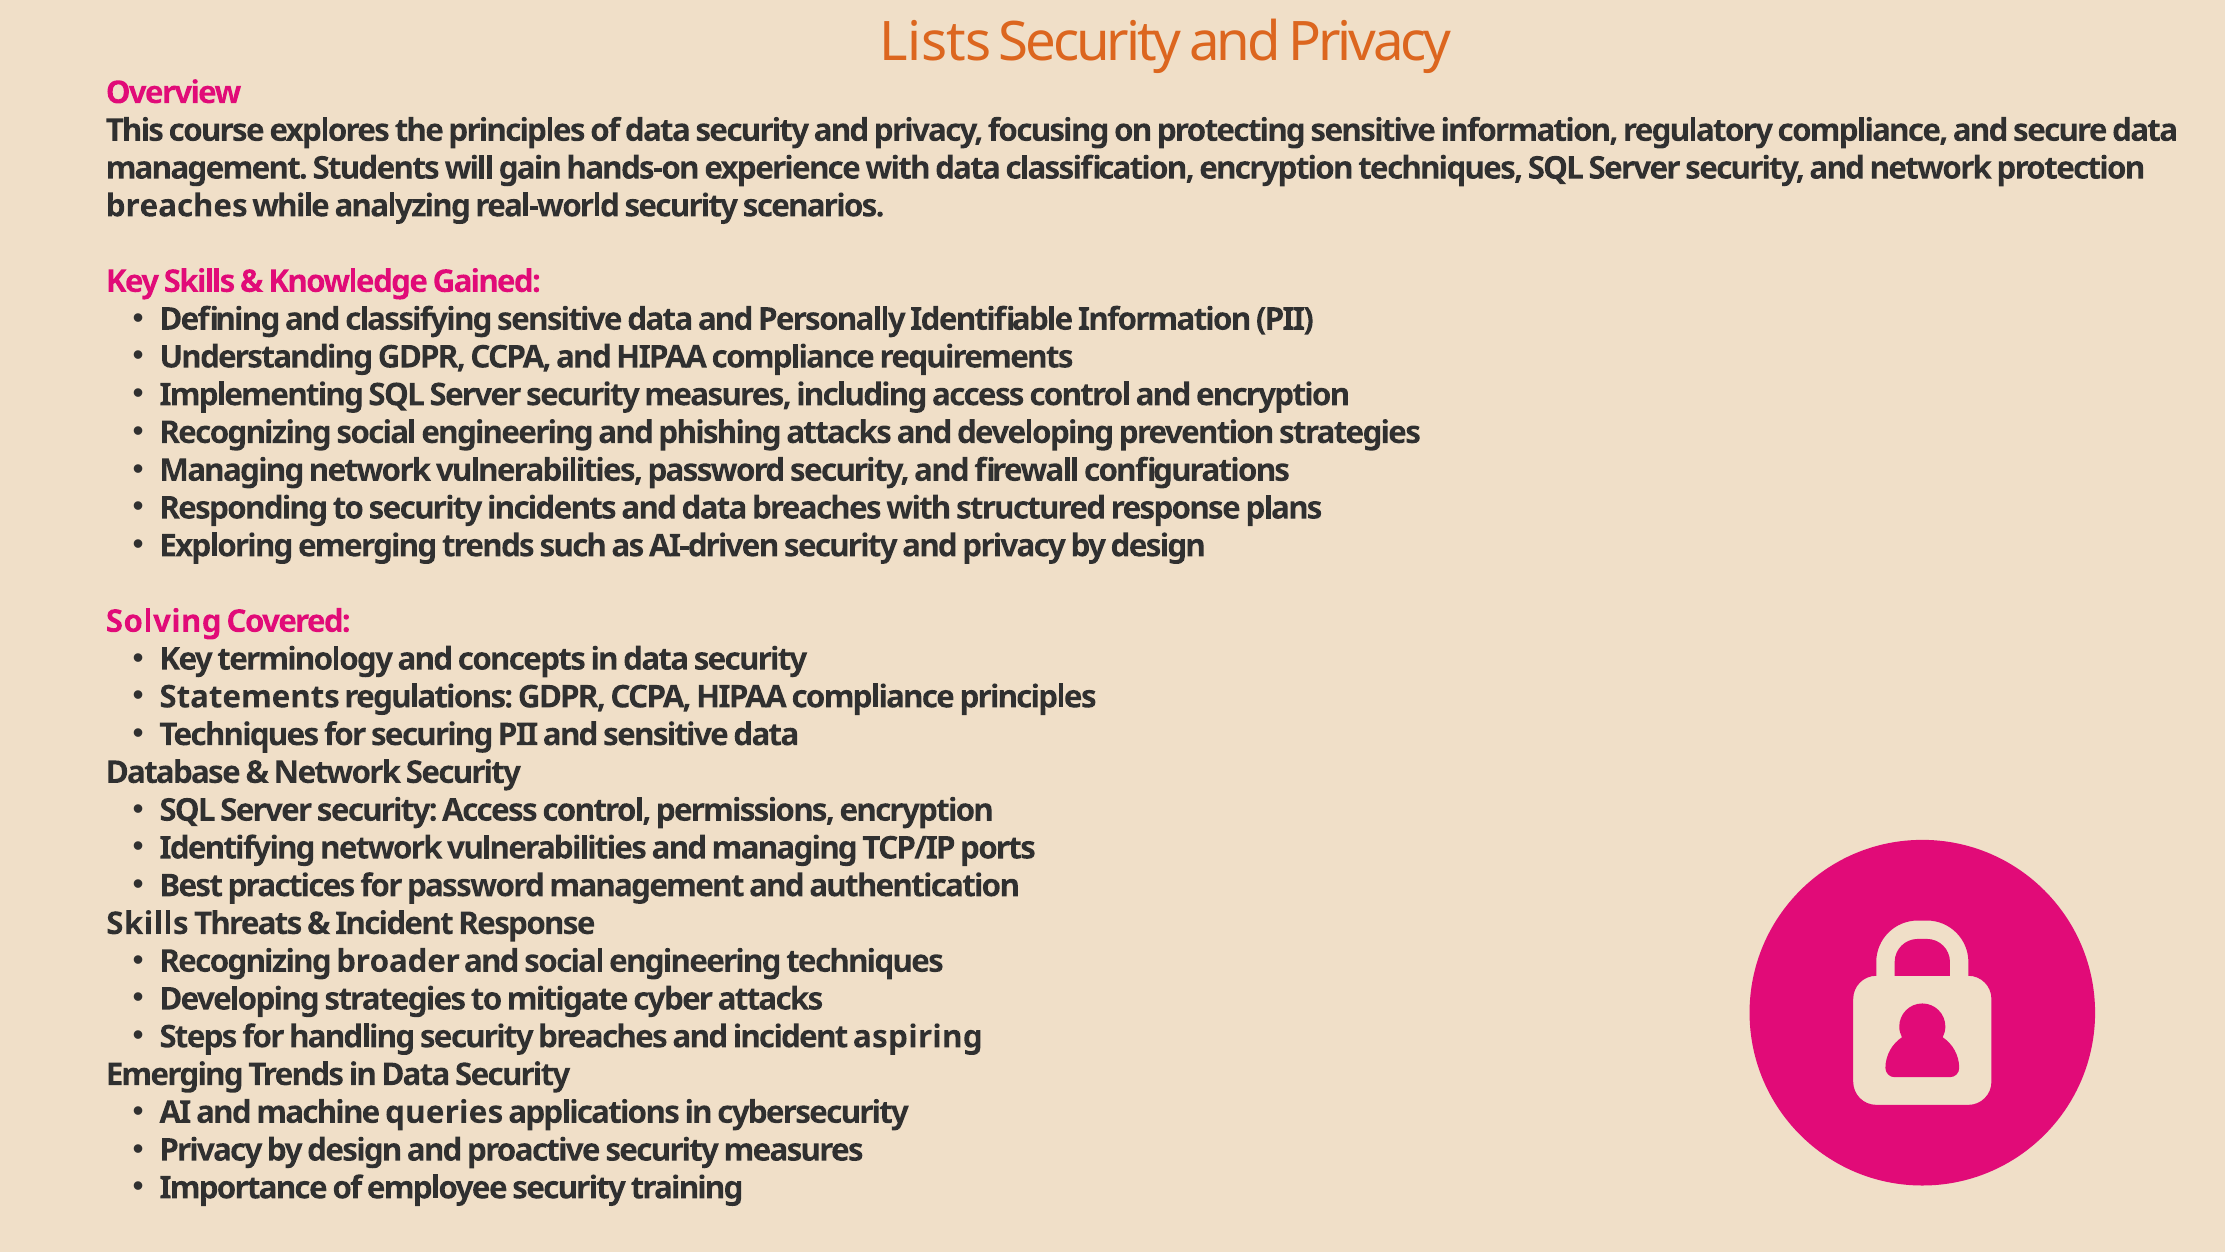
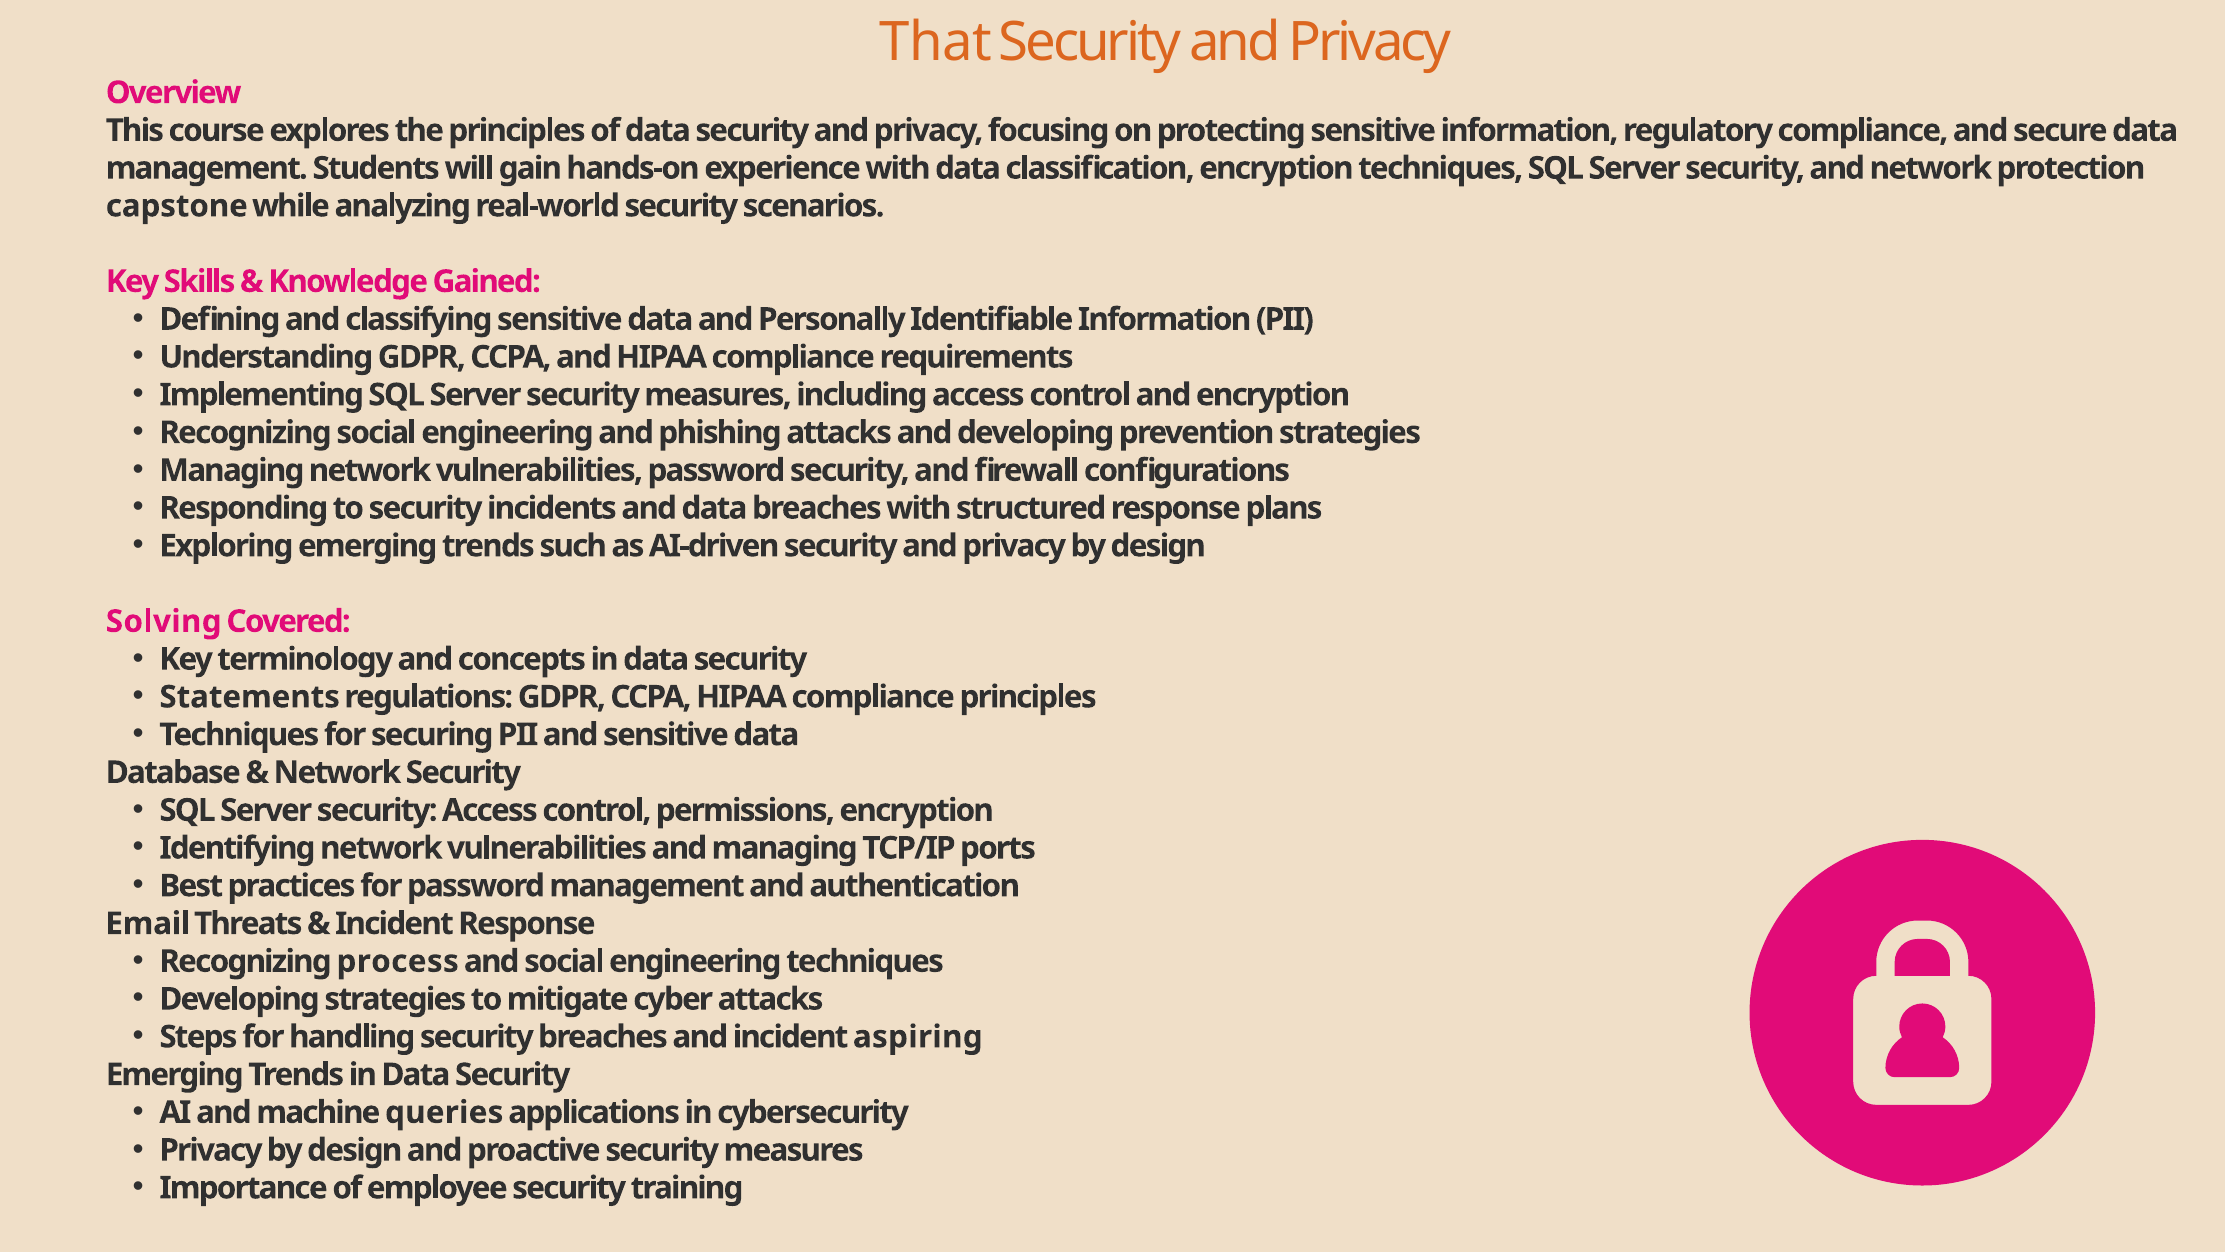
Lists: Lists -> That
breaches at (177, 206): breaches -> capstone
Skills at (147, 923): Skills -> Email
broader: broader -> process
